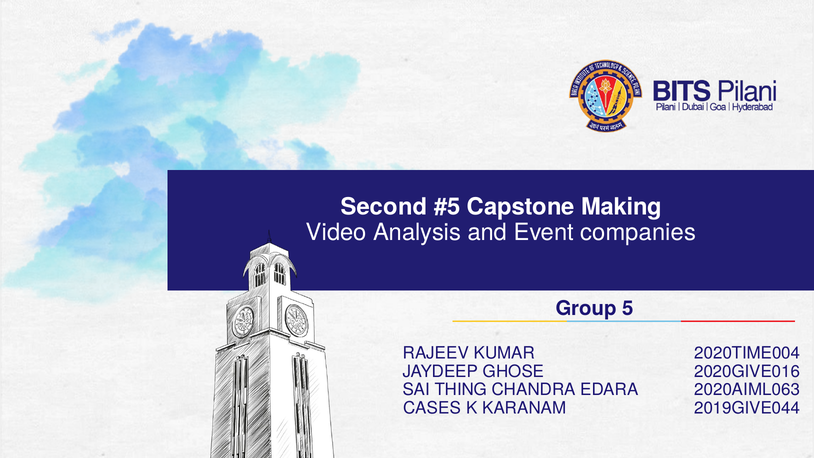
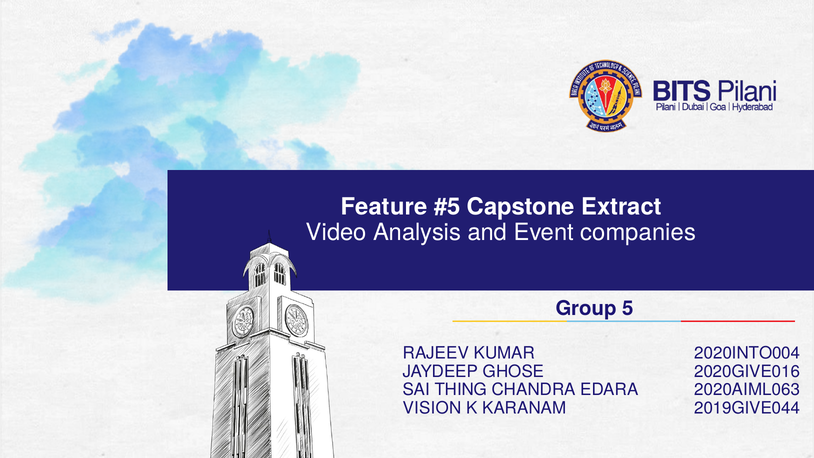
Second: Second -> Feature
Making: Making -> Extract
2020TIME004: 2020TIME004 -> 2020INTO004
CASES: CASES -> VISION
